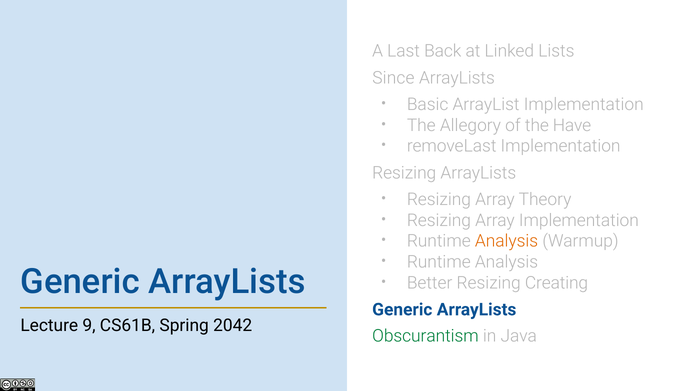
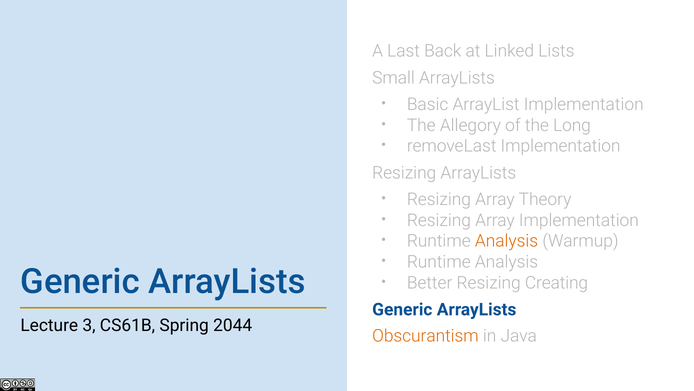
Since: Since -> Small
Have: Have -> Long
9: 9 -> 3
2042: 2042 -> 2044
Obscurantism colour: green -> orange
